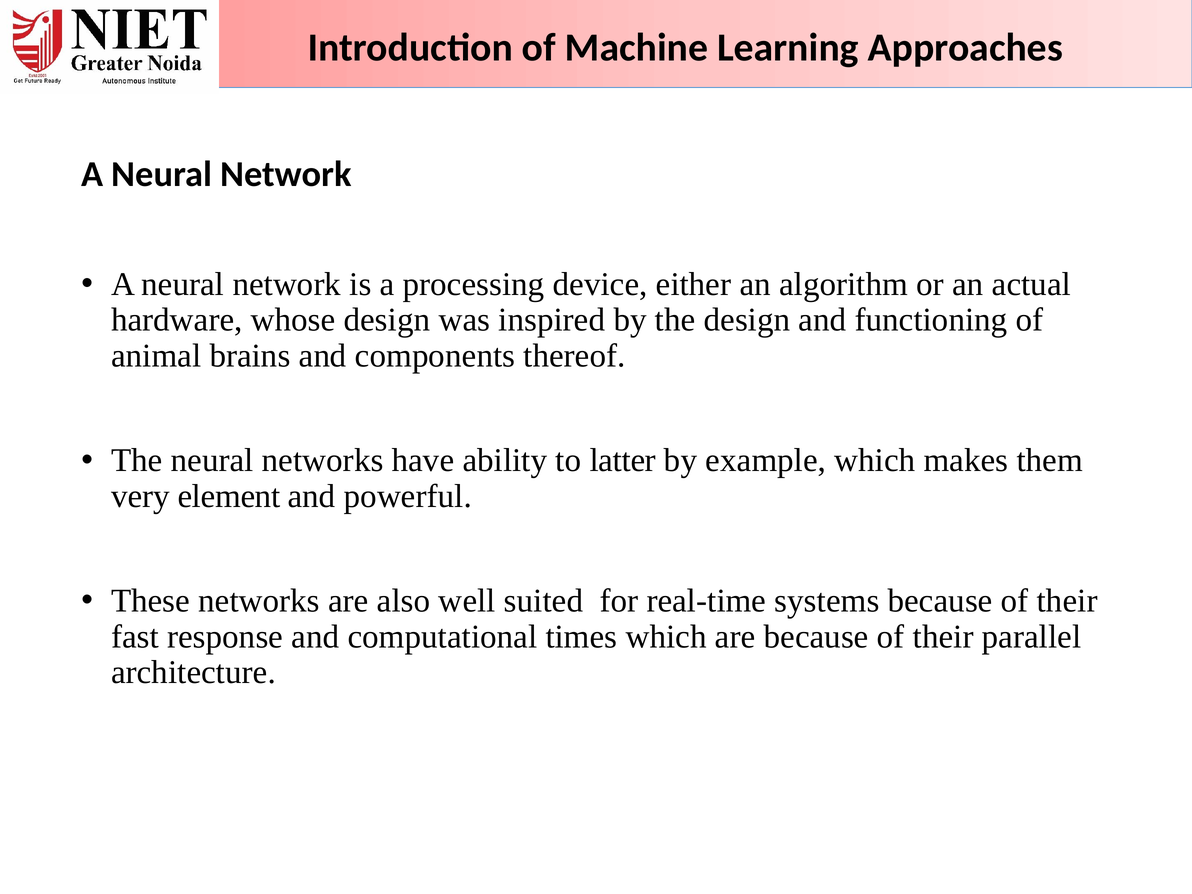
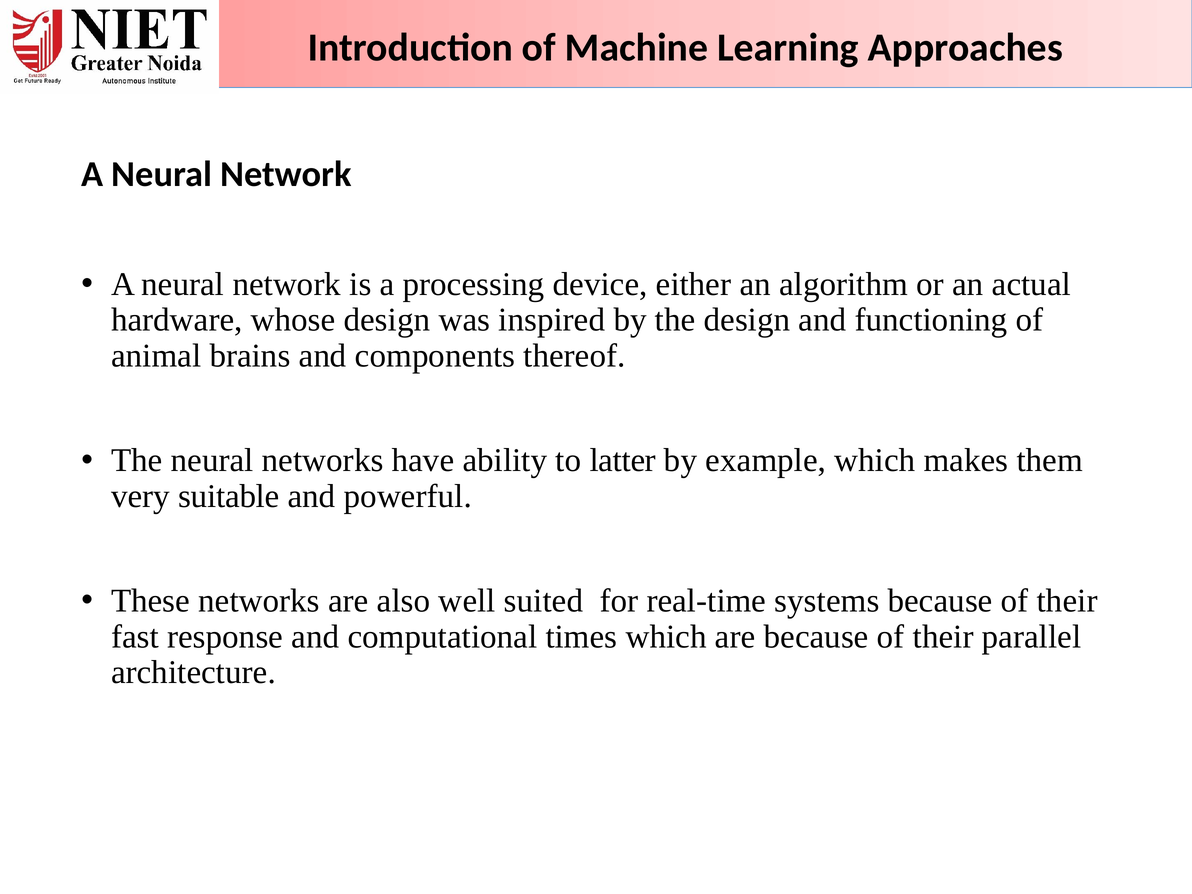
element: element -> suitable
